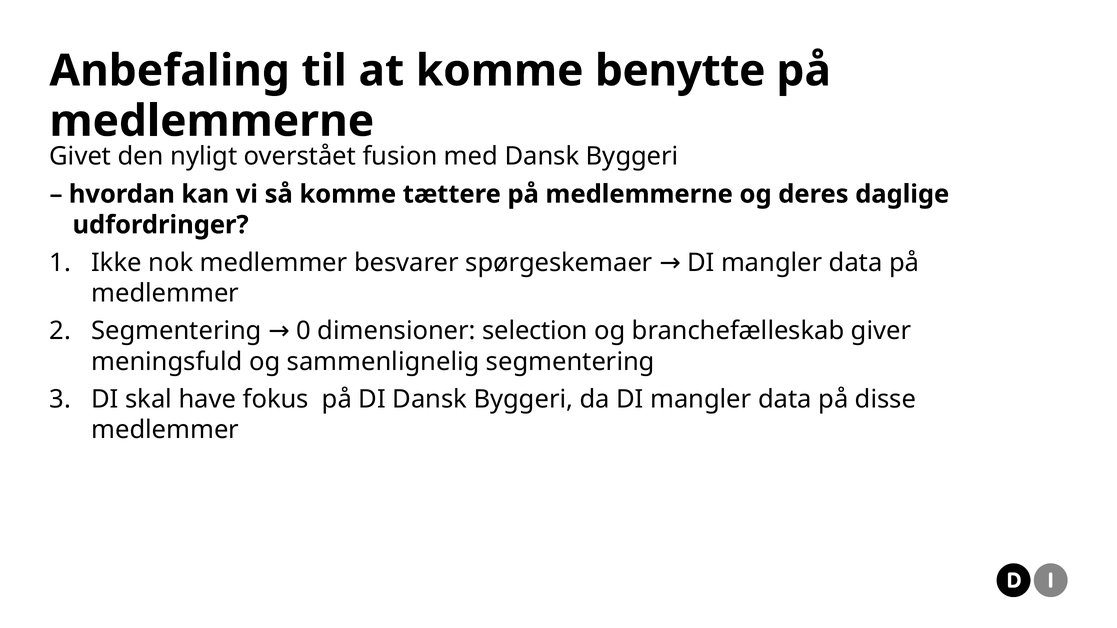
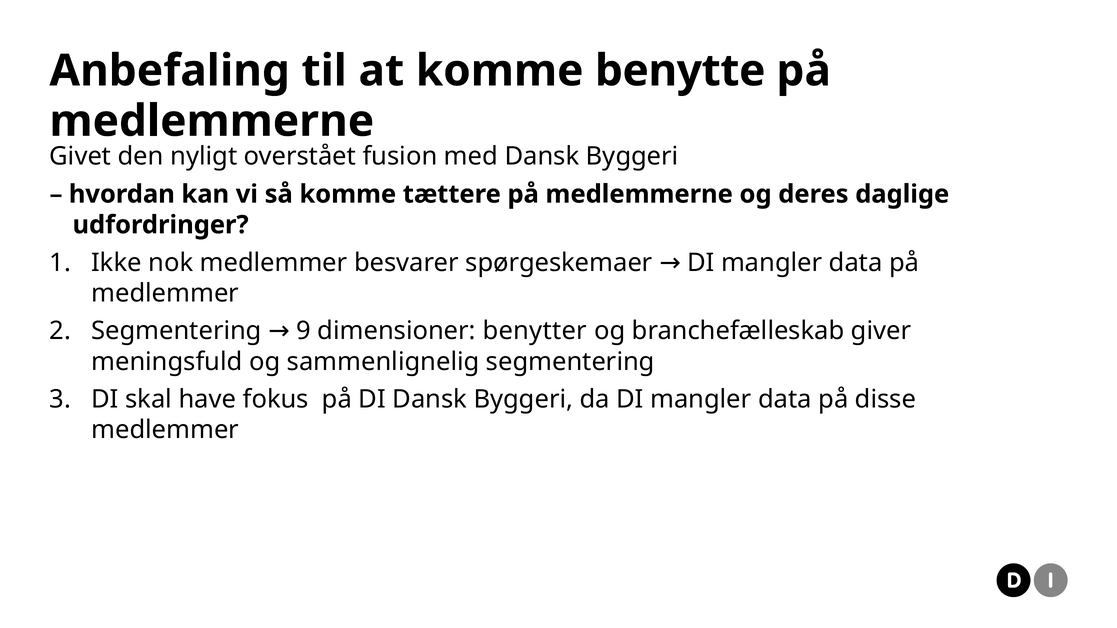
0: 0 -> 9
selection: selection -> benytter
